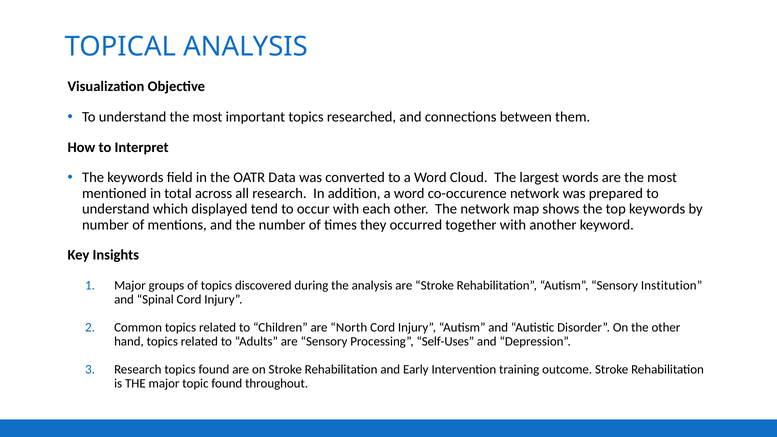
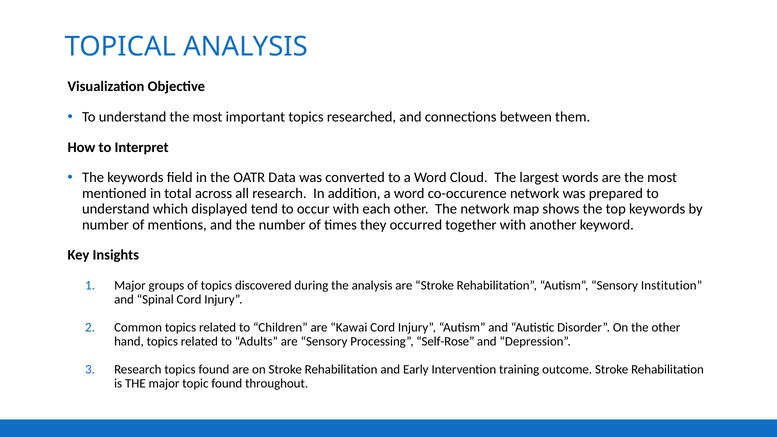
North: North -> Kawai
Self-Uses: Self-Uses -> Self-Rose
